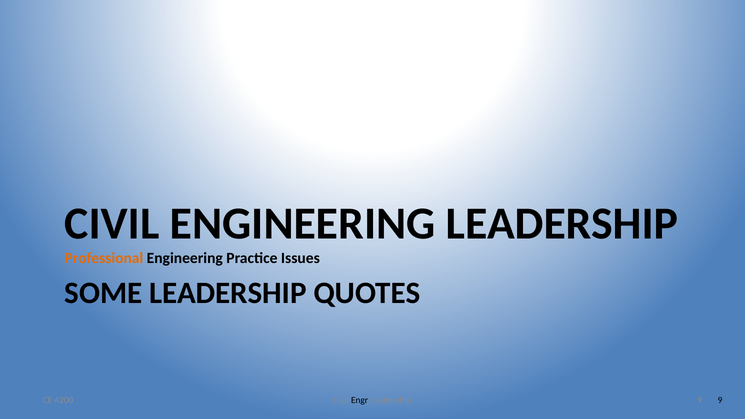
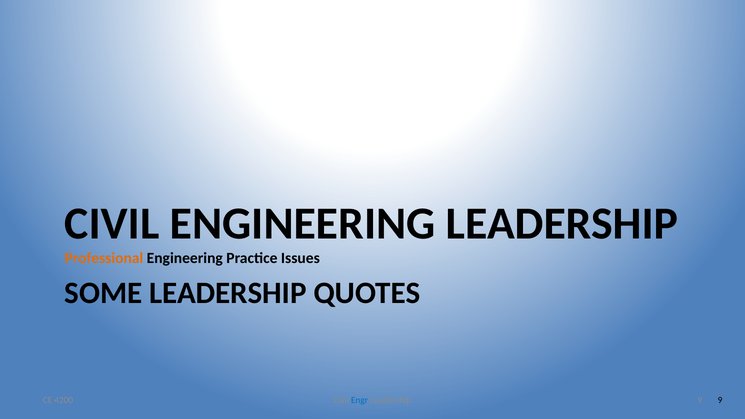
Engr colour: black -> blue
